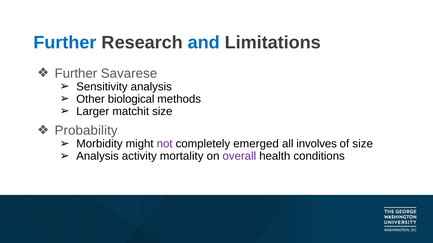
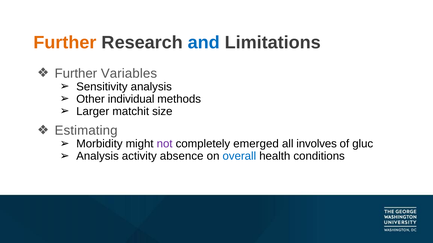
Further at (65, 43) colour: blue -> orange
Savarese: Savarese -> Variables
biological: biological -> individual
Probability: Probability -> Estimating
of size: size -> gluc
mortality: mortality -> absence
overall colour: purple -> blue
